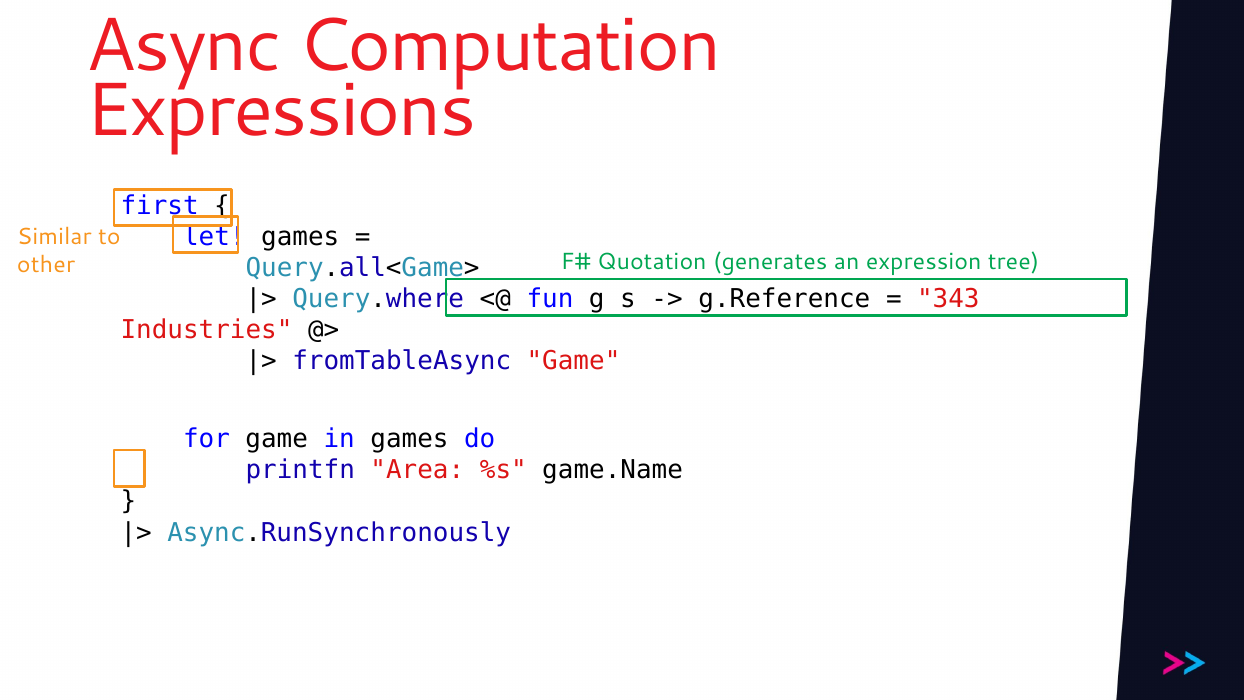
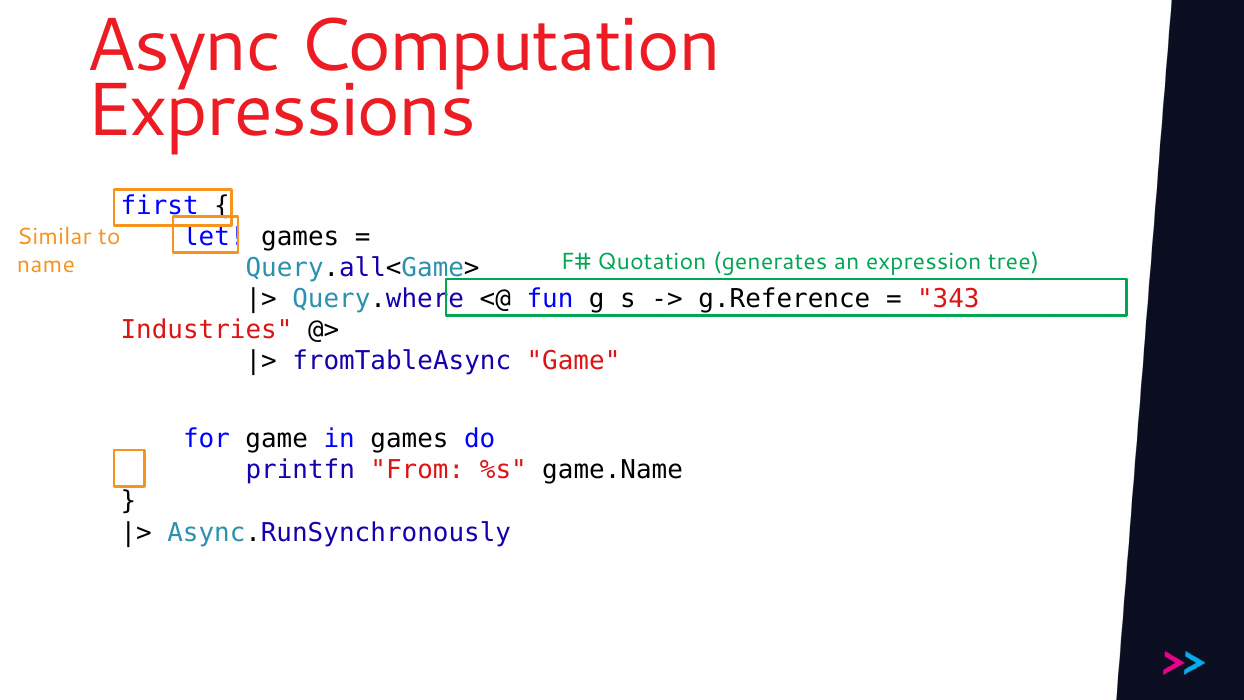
other: other -> name
Area: Area -> From
